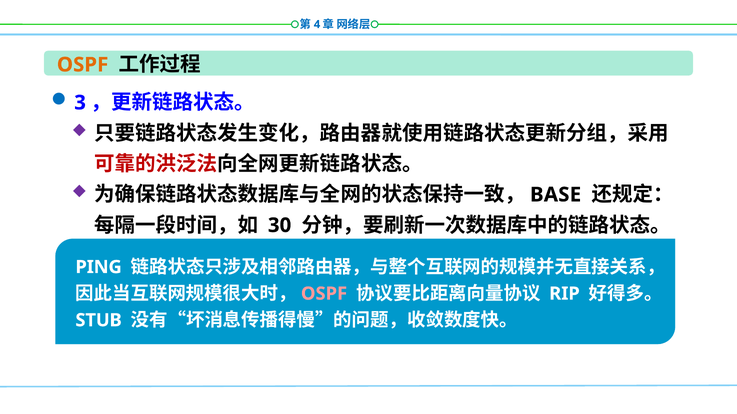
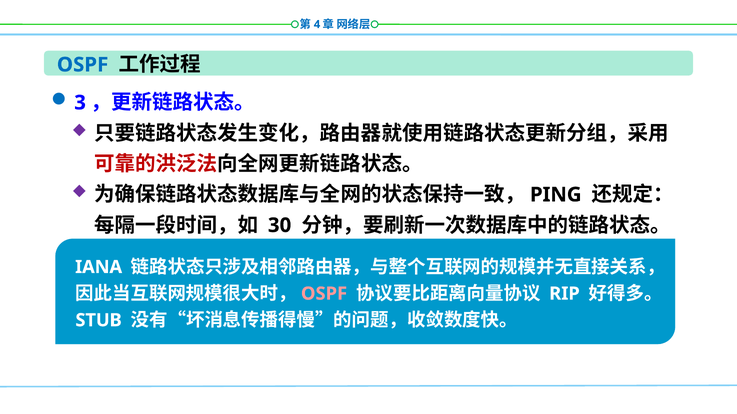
OSPF at (83, 65) colour: orange -> blue
BASE: BASE -> PING
PING: PING -> IANA
